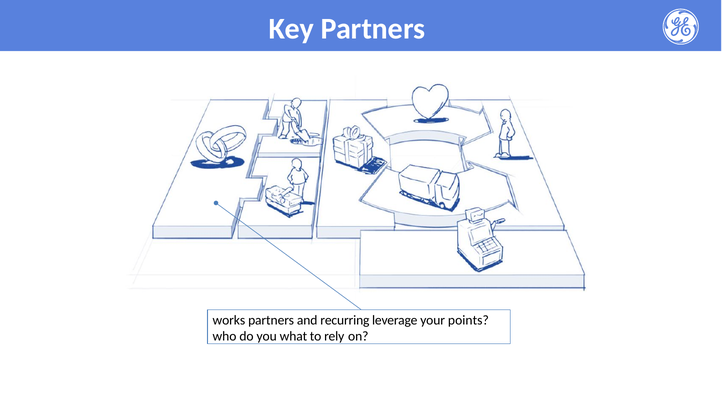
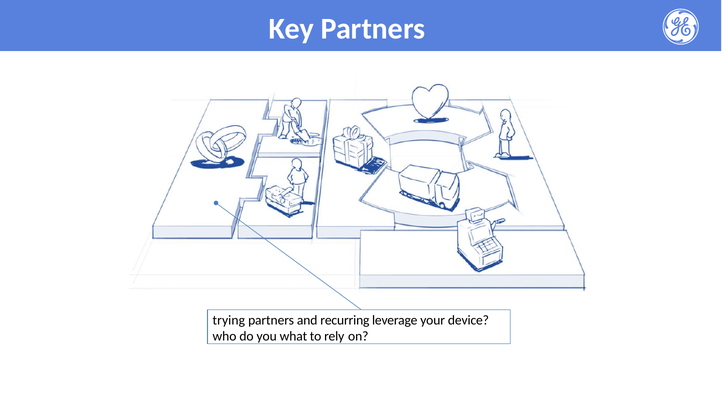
works: works -> trying
points: points -> device
